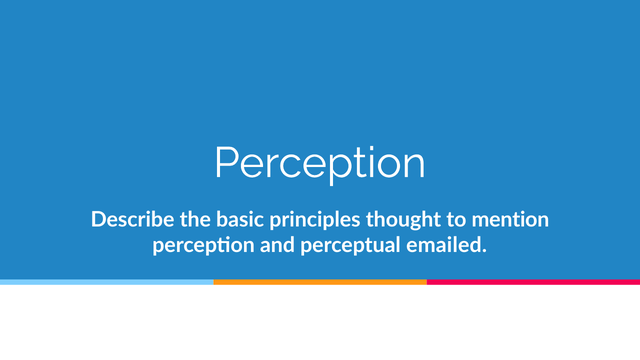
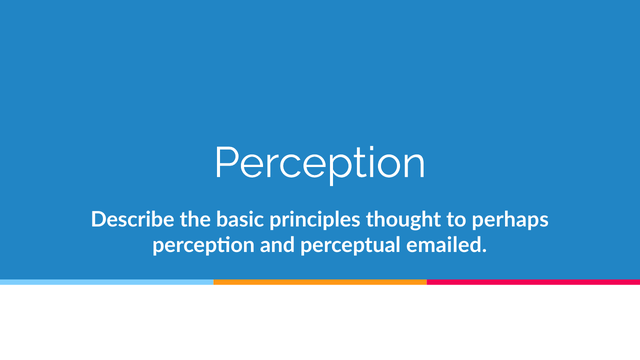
mention: mention -> perhaps
